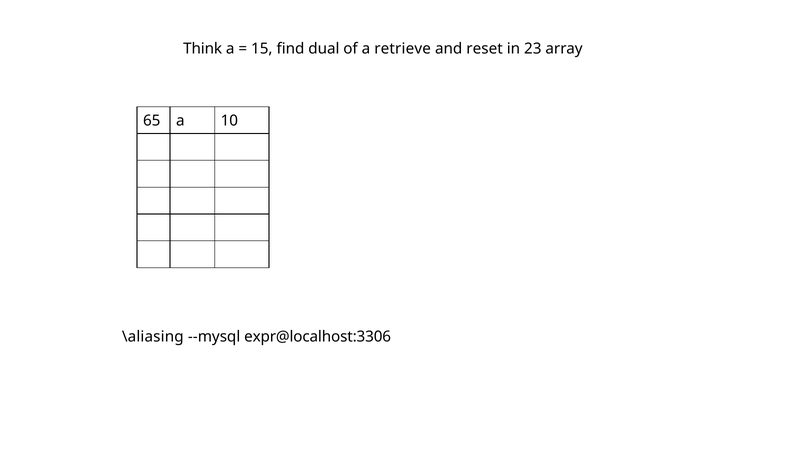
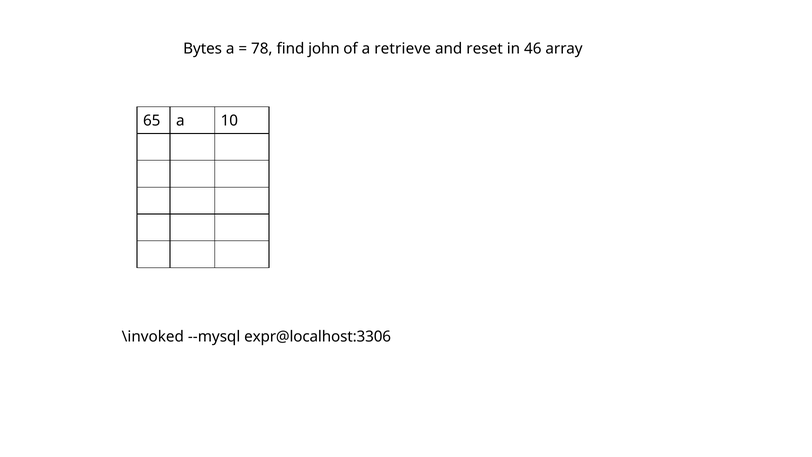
Think: Think -> Bytes
15: 15 -> 78
dual: dual -> john
23: 23 -> 46
\aliasing: \aliasing -> \invoked
